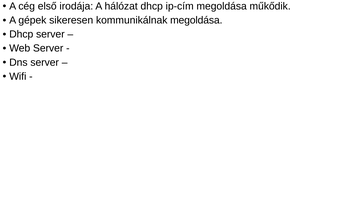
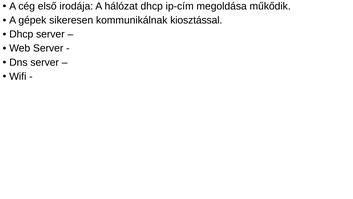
kommunikálnak megoldása: megoldása -> kiosztással
